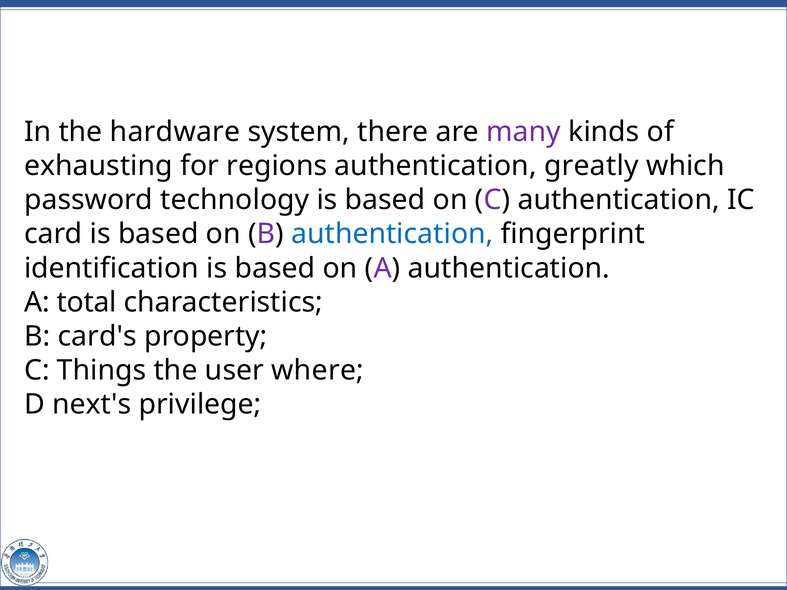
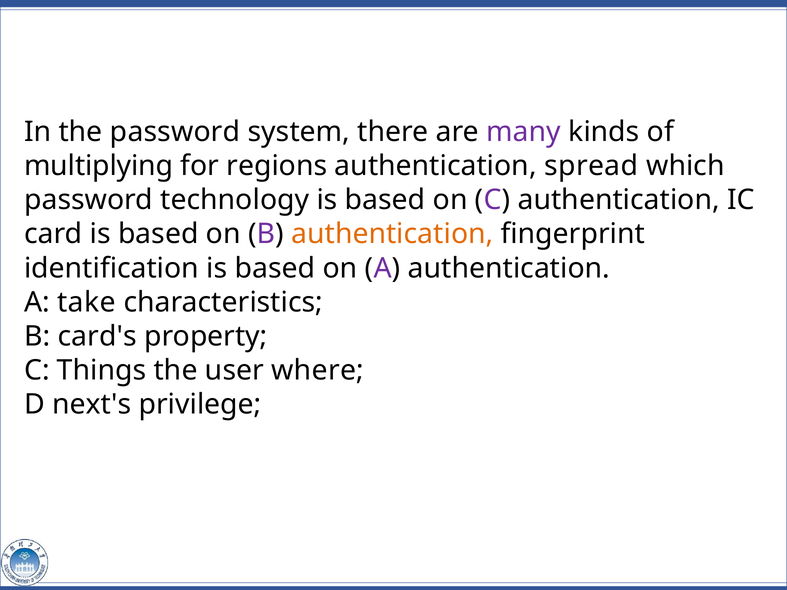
the hardware: hardware -> password
exhausting: exhausting -> multiplying
greatly: greatly -> spread
authentication at (392, 234) colour: blue -> orange
total: total -> take
